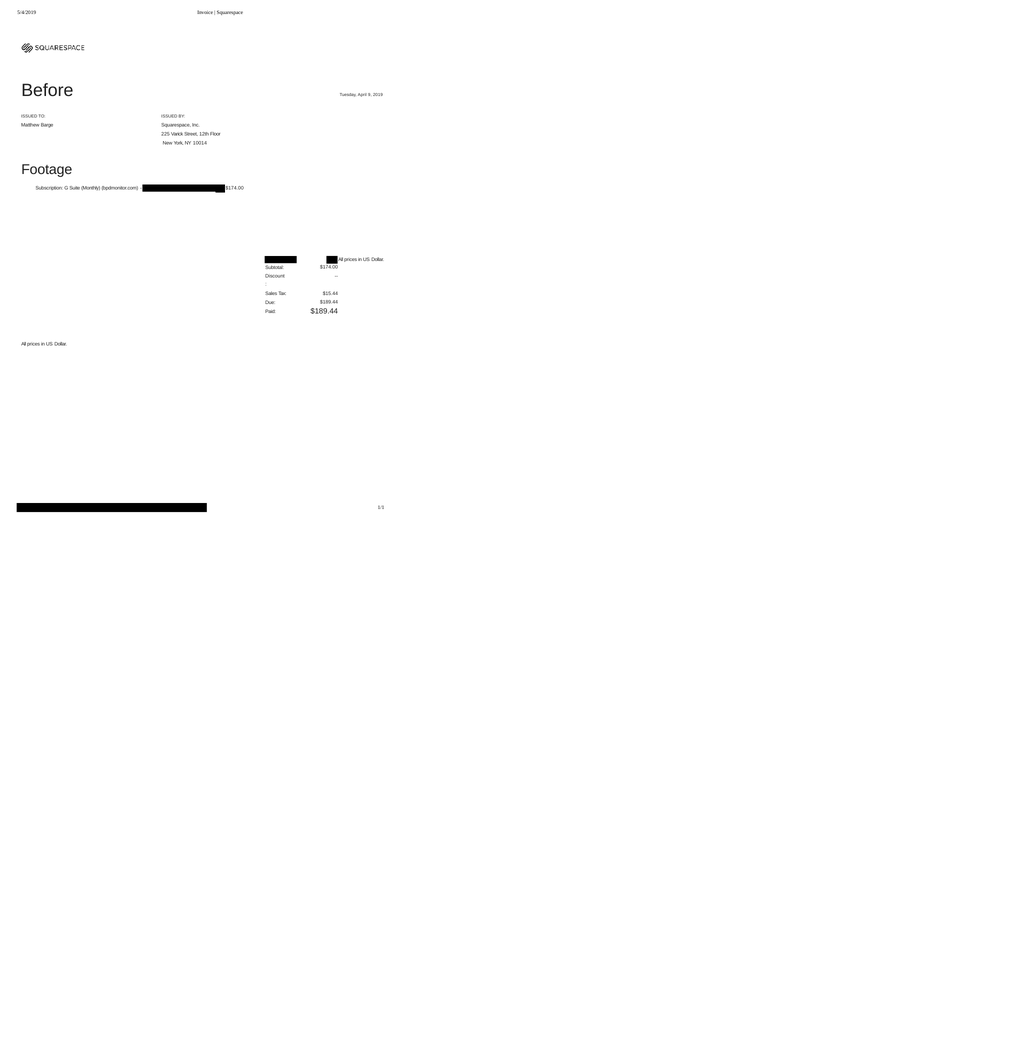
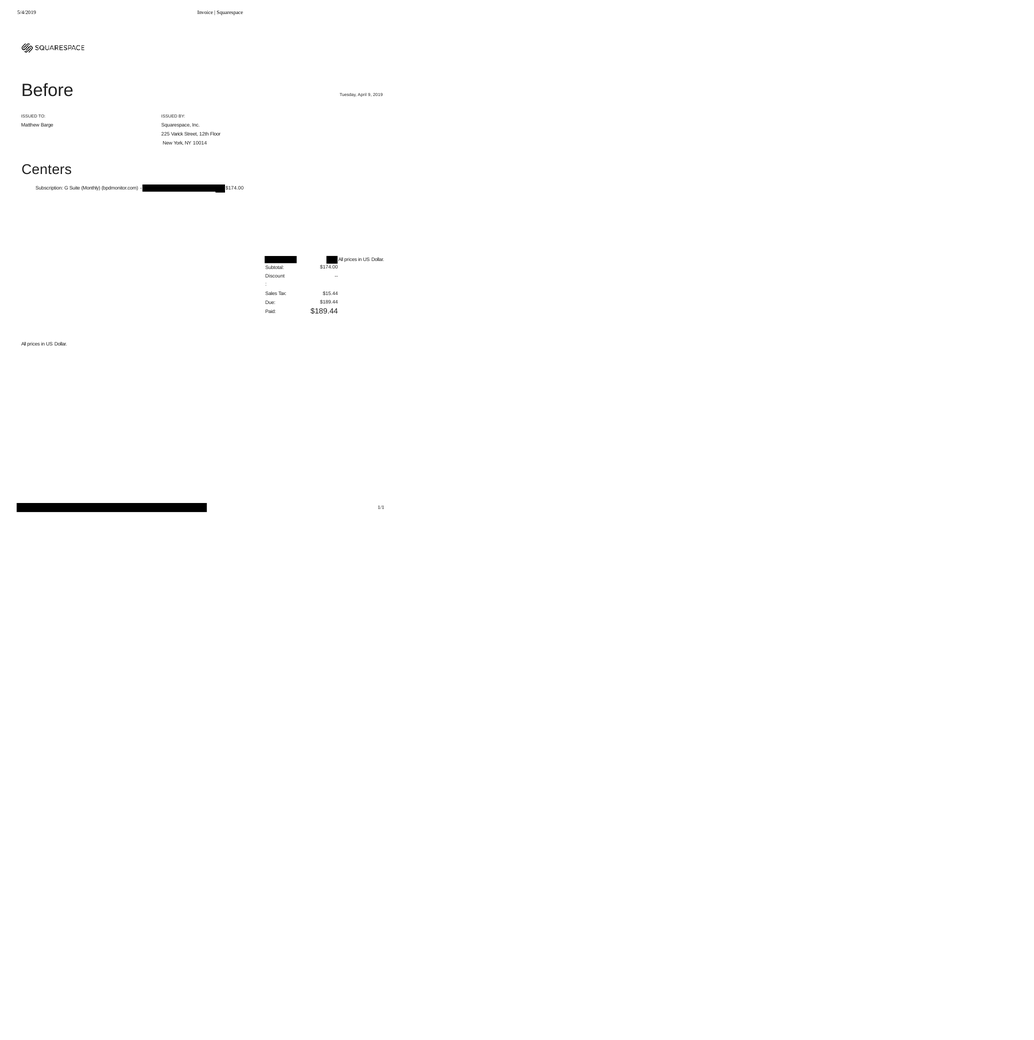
Footage: Footage -> Centers
